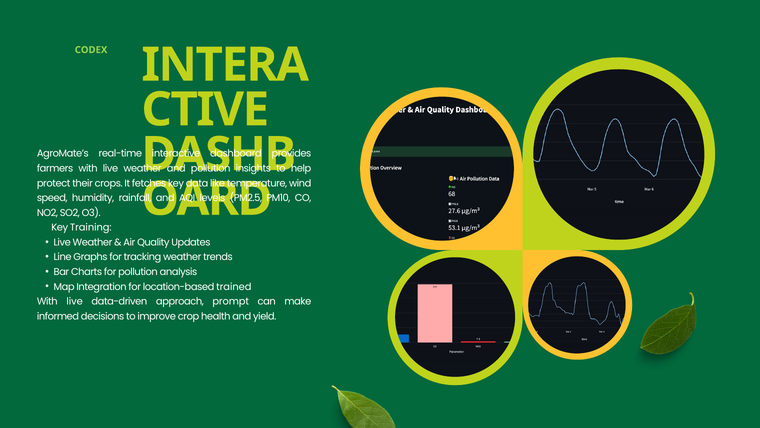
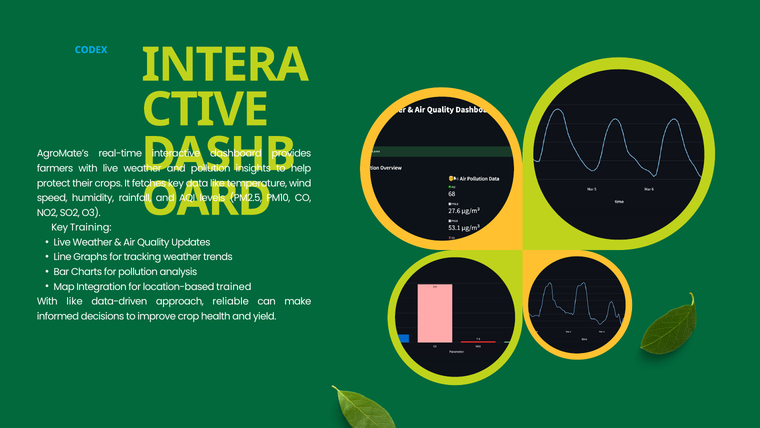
CODEX colour: light green -> light blue
live at (75, 301): live -> like
prompt: prompt -> reliable
